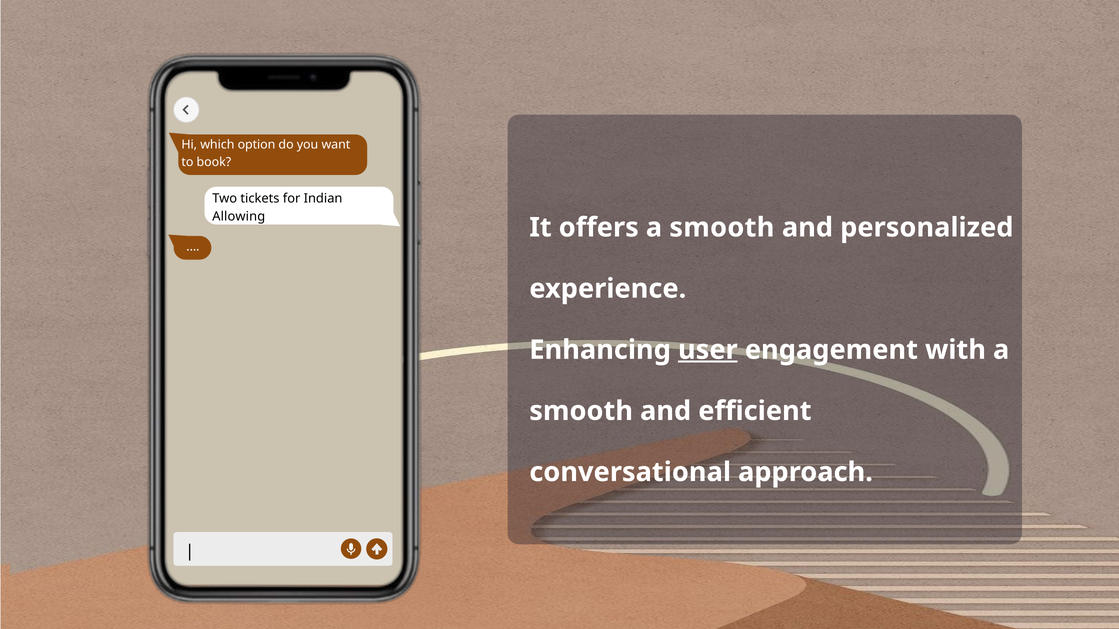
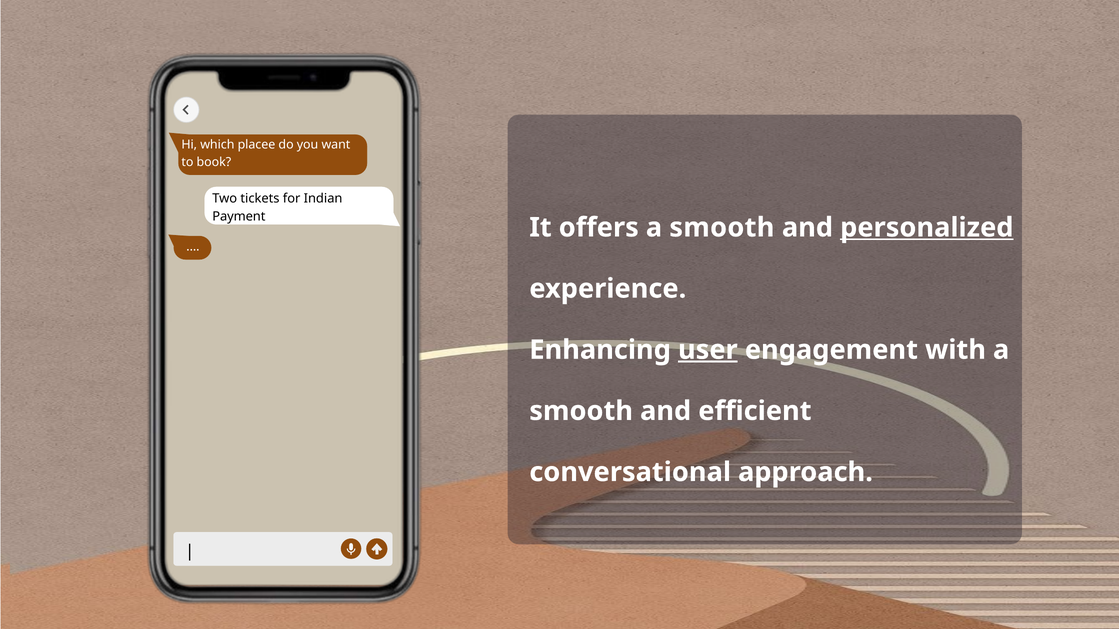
option: option -> placee
Allowing: Allowing -> Payment
personalized underline: none -> present
